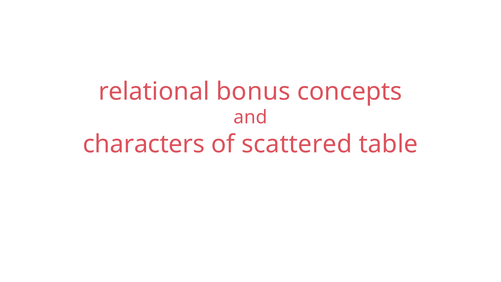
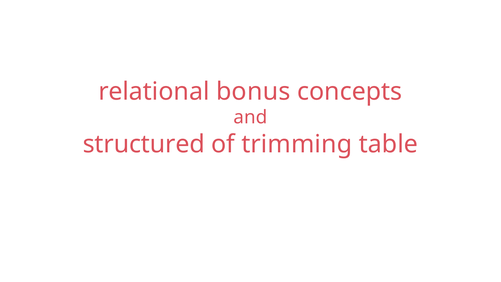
characters: characters -> structured
scattered: scattered -> trimming
